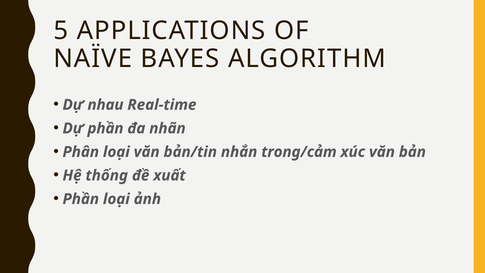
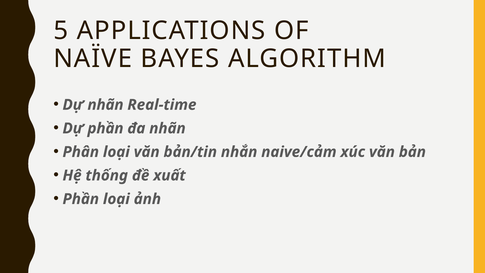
Dự nhau: nhau -> nhãn
trong/cảm: trong/cảm -> naive/cảm
